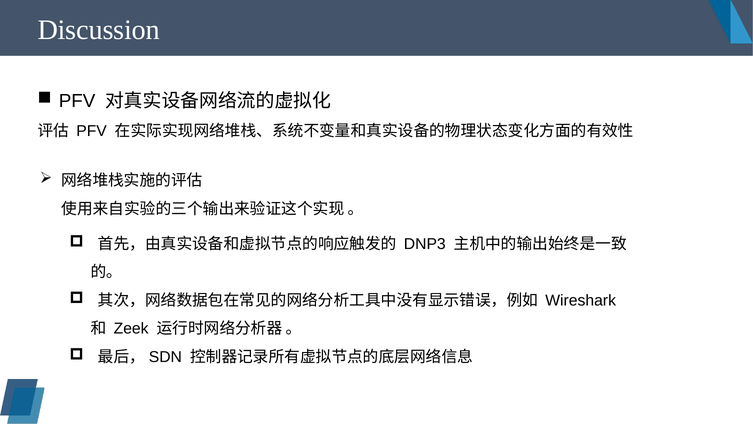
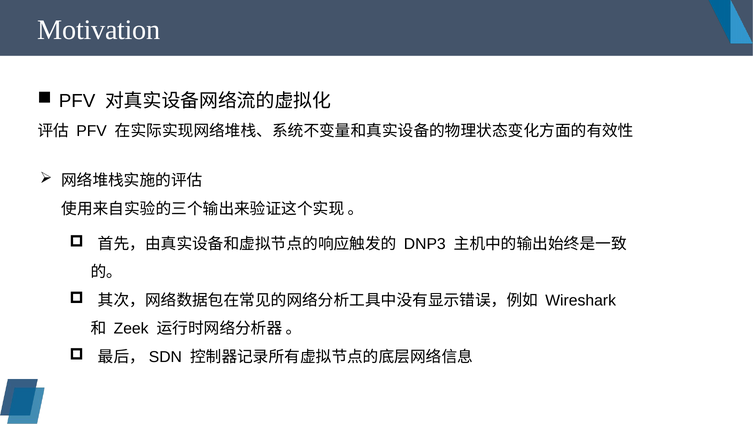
Discussion: Discussion -> Motivation
